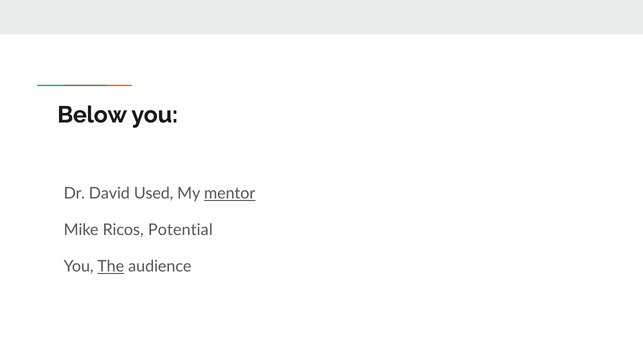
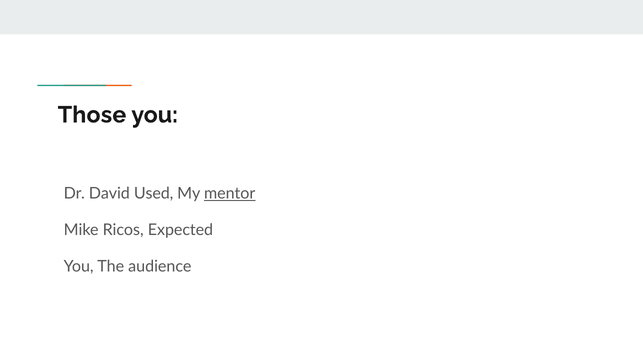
Below: Below -> Those
Potential: Potential -> Expected
The underline: present -> none
